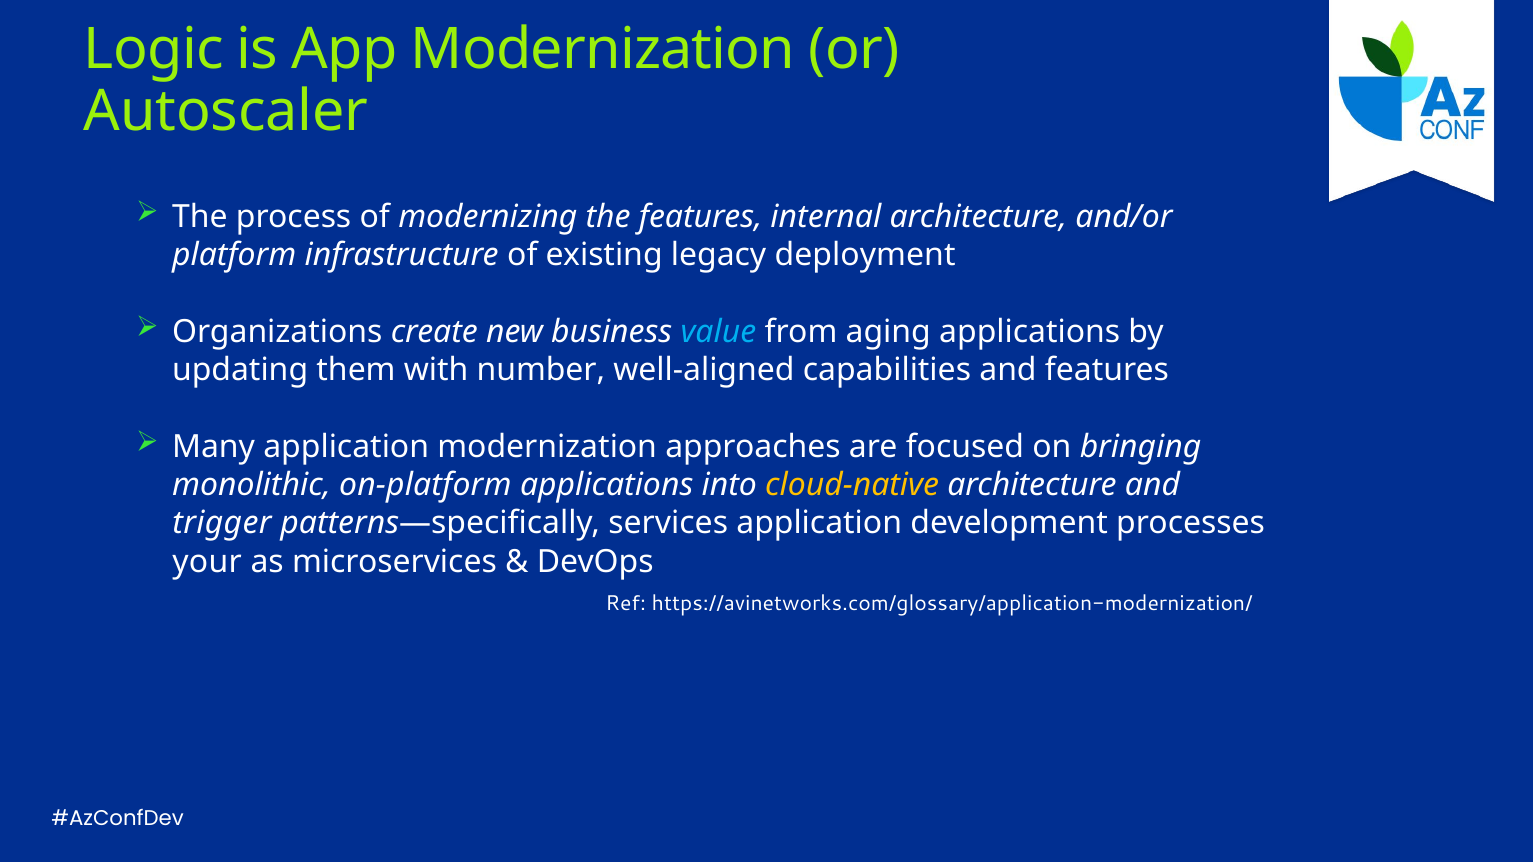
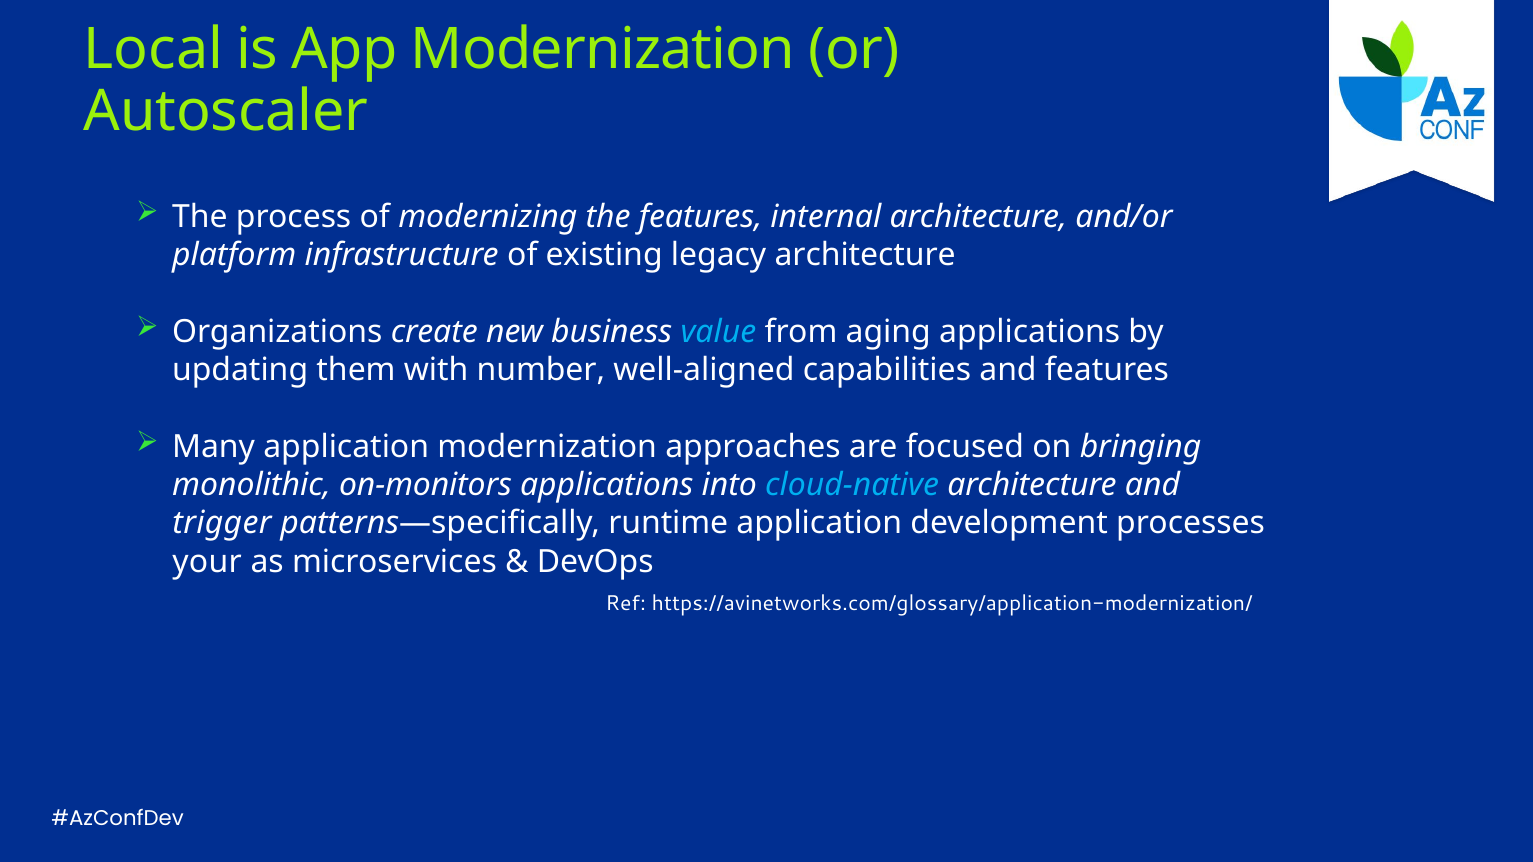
Logic: Logic -> Local
legacy deployment: deployment -> architecture
on-platform: on-platform -> on-monitors
cloud-native colour: yellow -> light blue
services: services -> runtime
